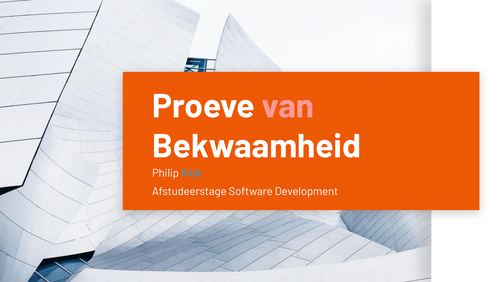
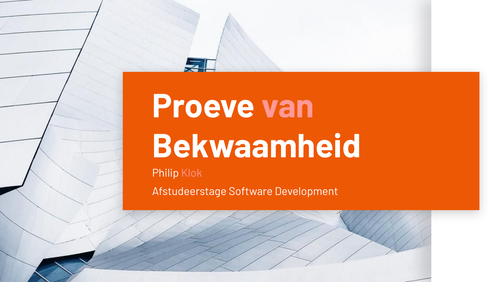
Klok colour: light blue -> pink
